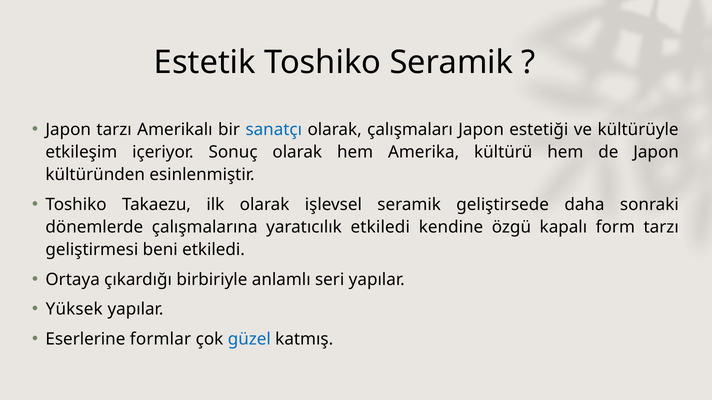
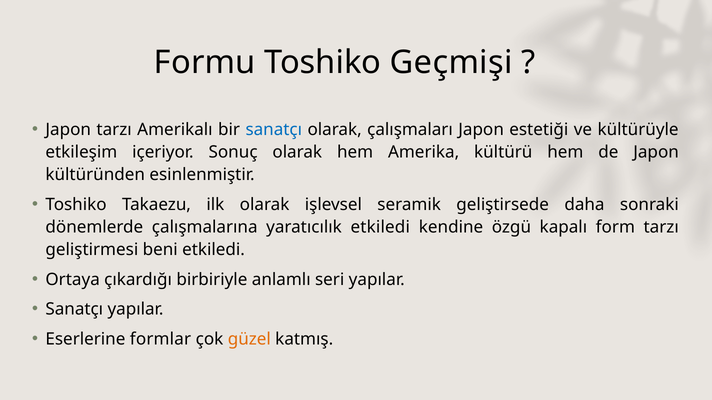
Estetik: Estetik -> Formu
Toshiko Seramik: Seramik -> Geçmişi
Yüksek at (74, 310): Yüksek -> Sanatçı
güzel colour: blue -> orange
